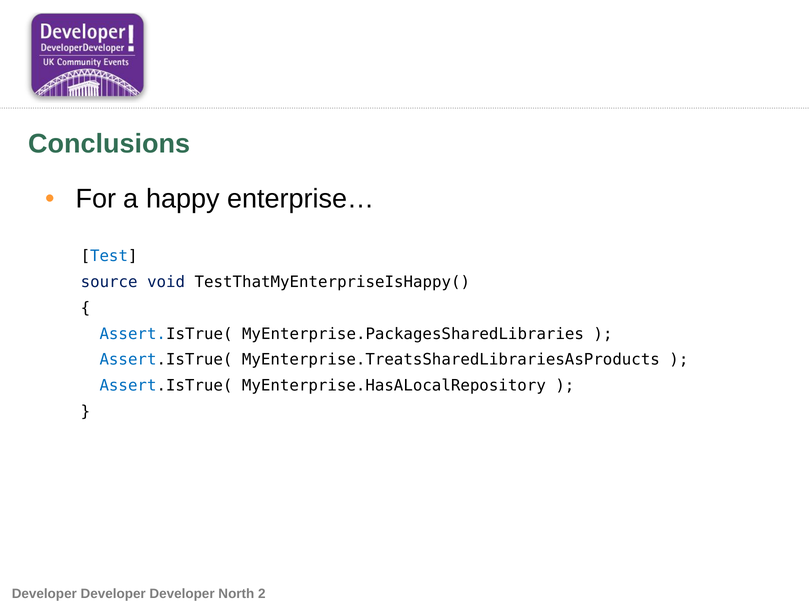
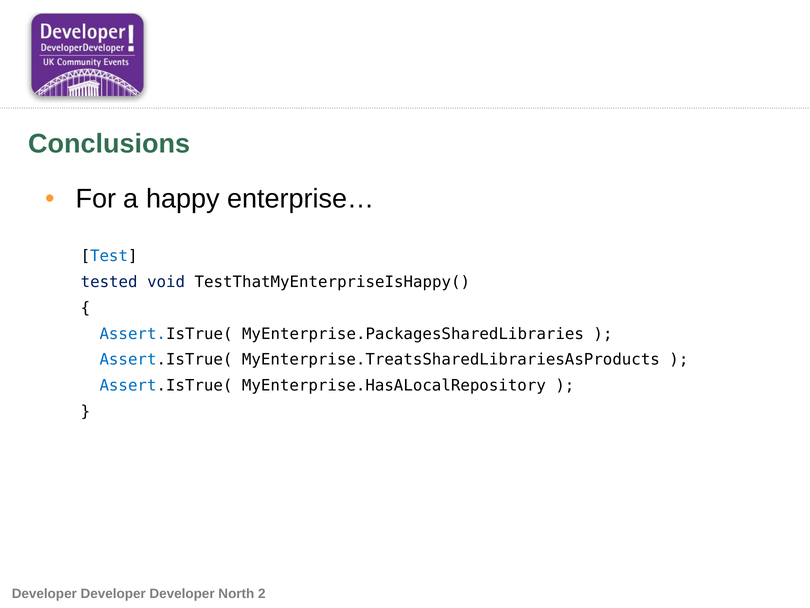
source: source -> tested
